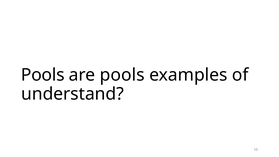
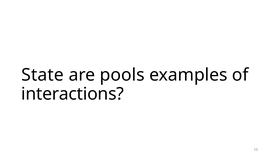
Pools at (43, 75): Pools -> State
understand: understand -> interactions
